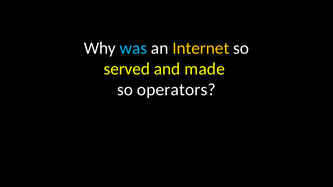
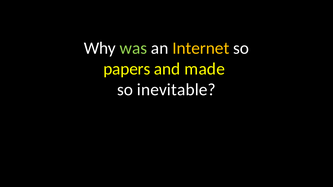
was colour: light blue -> light green
served: served -> papers
operators: operators -> inevitable
